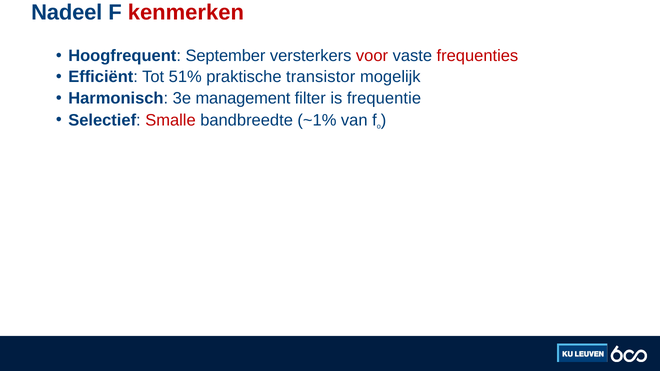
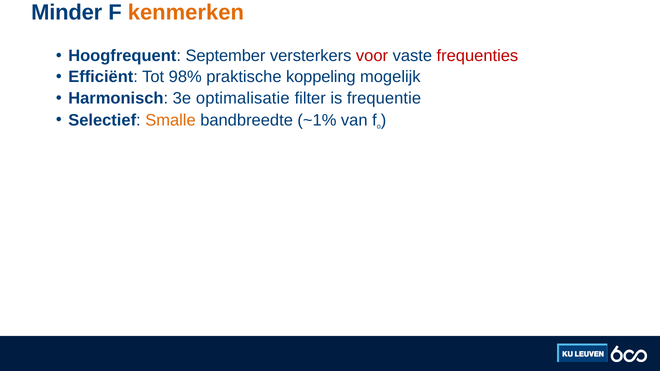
Nadeel: Nadeel -> Minder
kenmerken colour: red -> orange
51%: 51% -> 98%
transistor: transistor -> koppeling
management: management -> optimalisatie
Smalle colour: red -> orange
